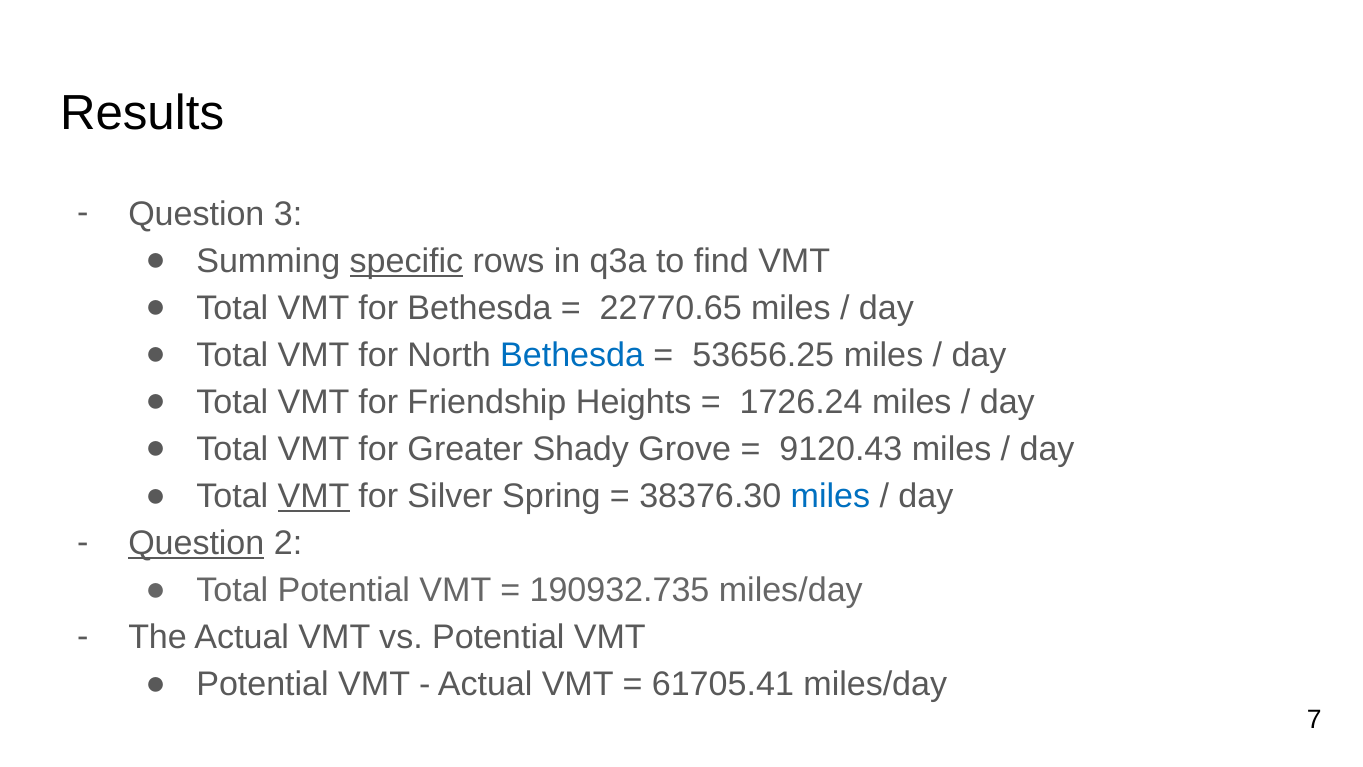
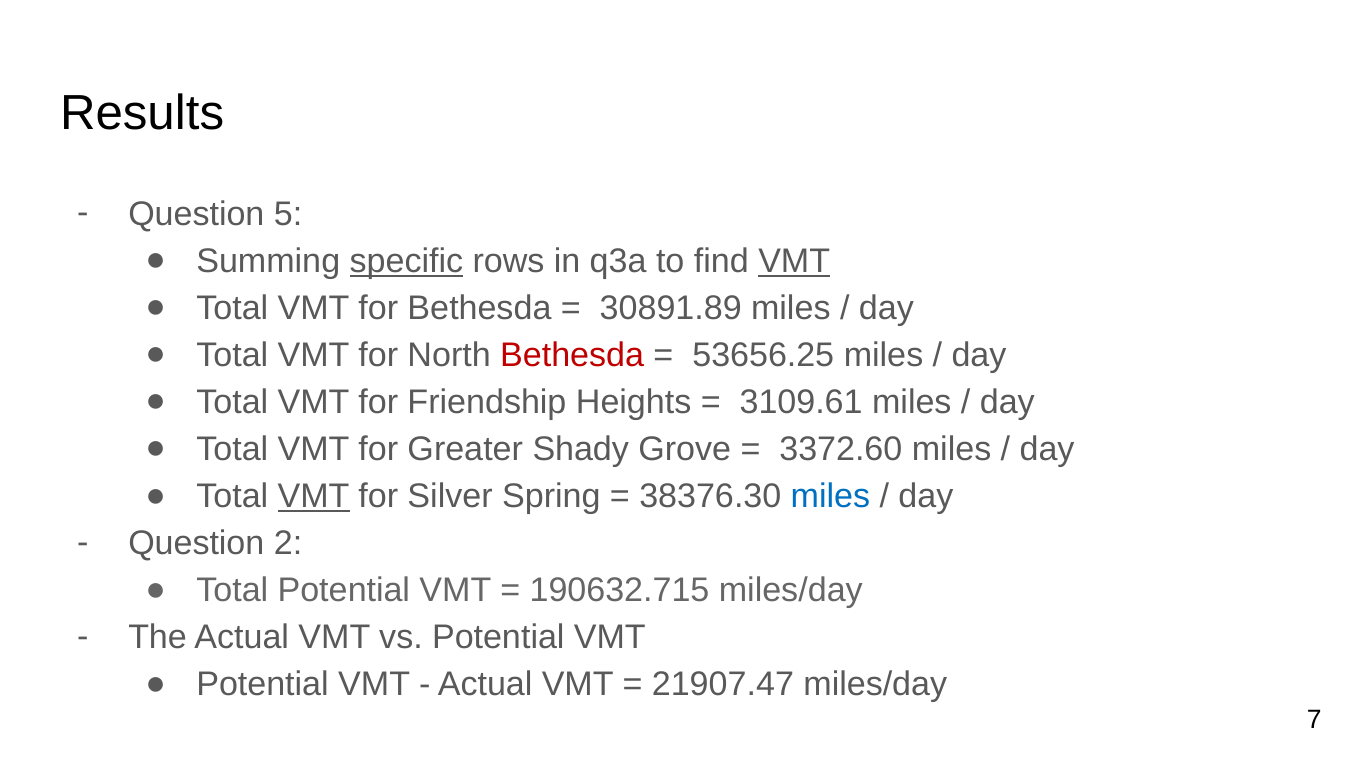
3: 3 -> 5
VMT at (794, 261) underline: none -> present
22770.65: 22770.65 -> 30891.89
Bethesda at (572, 355) colour: blue -> red
1726.24: 1726.24 -> 3109.61
9120.43: 9120.43 -> 3372.60
Question at (196, 543) underline: present -> none
190932.735: 190932.735 -> 190632.715
61705.41: 61705.41 -> 21907.47
